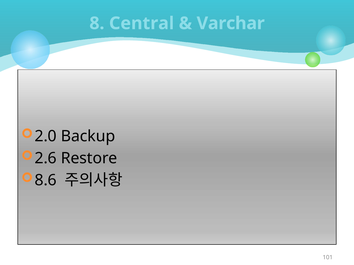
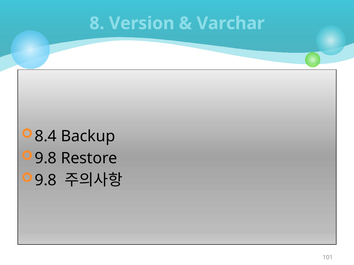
Central: Central -> Version
2.0: 2.0 -> 8.4
2.6 at (46, 158): 2.6 -> 9.8
8.6 at (46, 180): 8.6 -> 9.8
